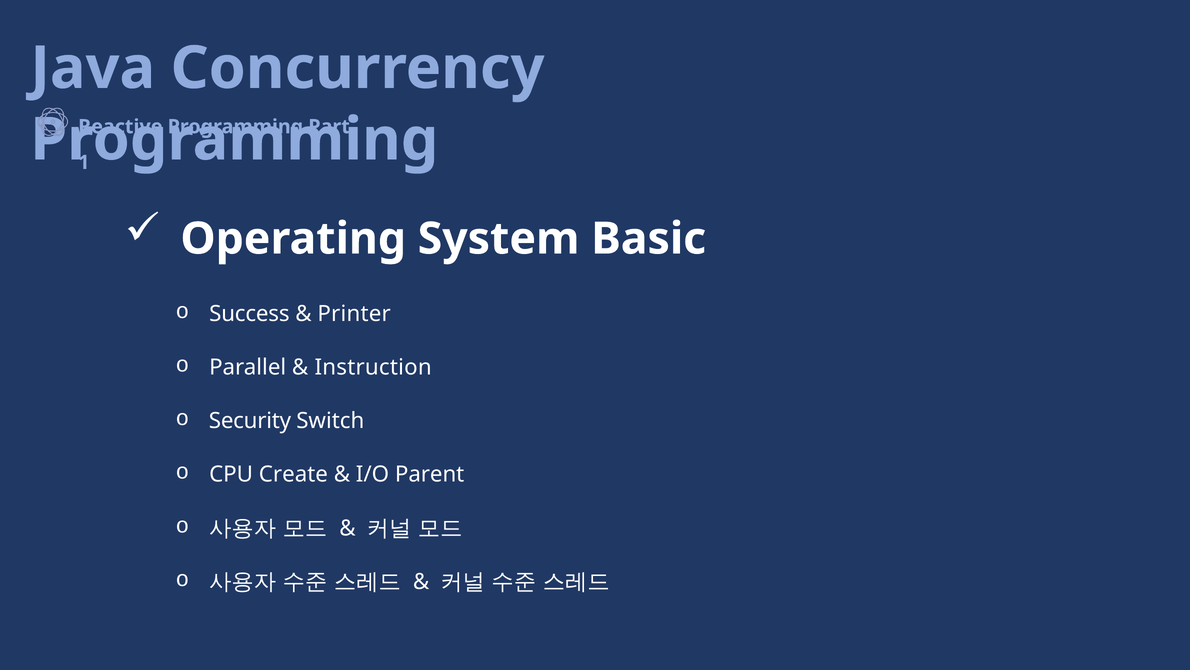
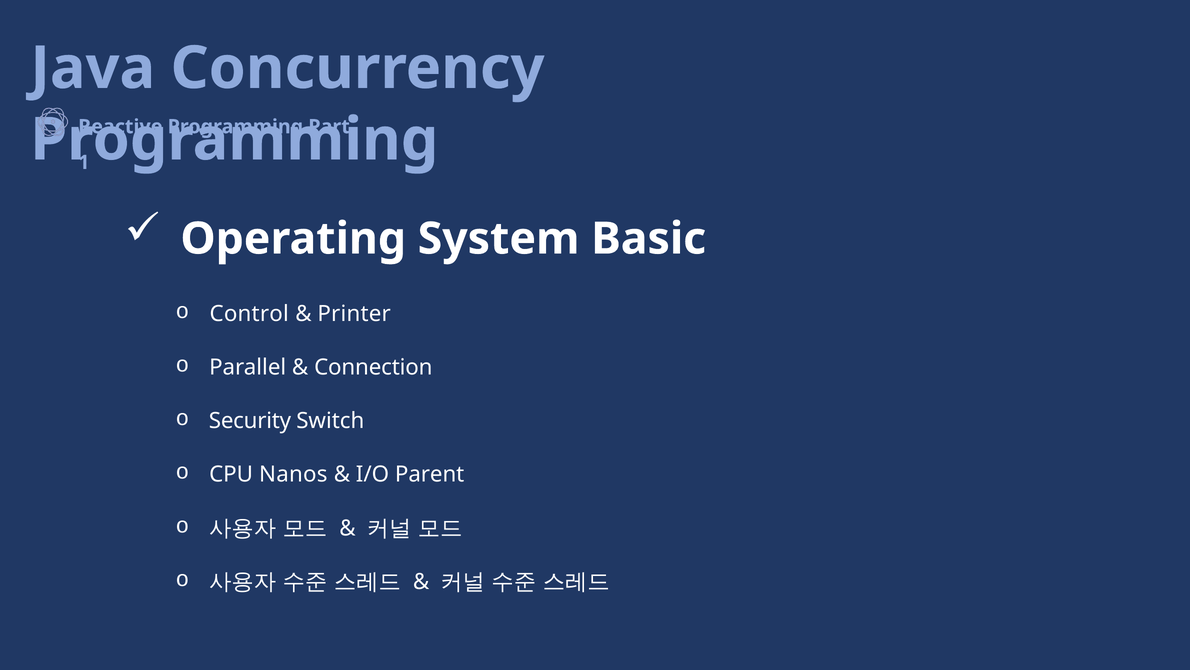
Success: Success -> Control
Instruction: Instruction -> Connection
Create: Create -> Nanos
